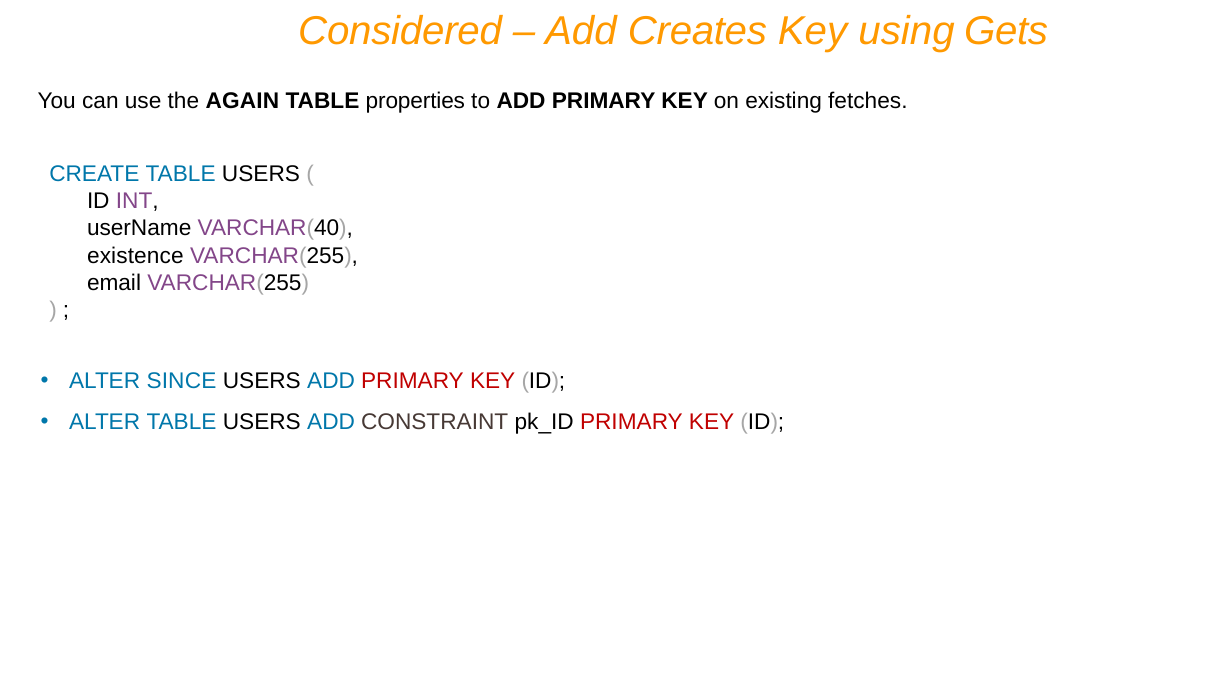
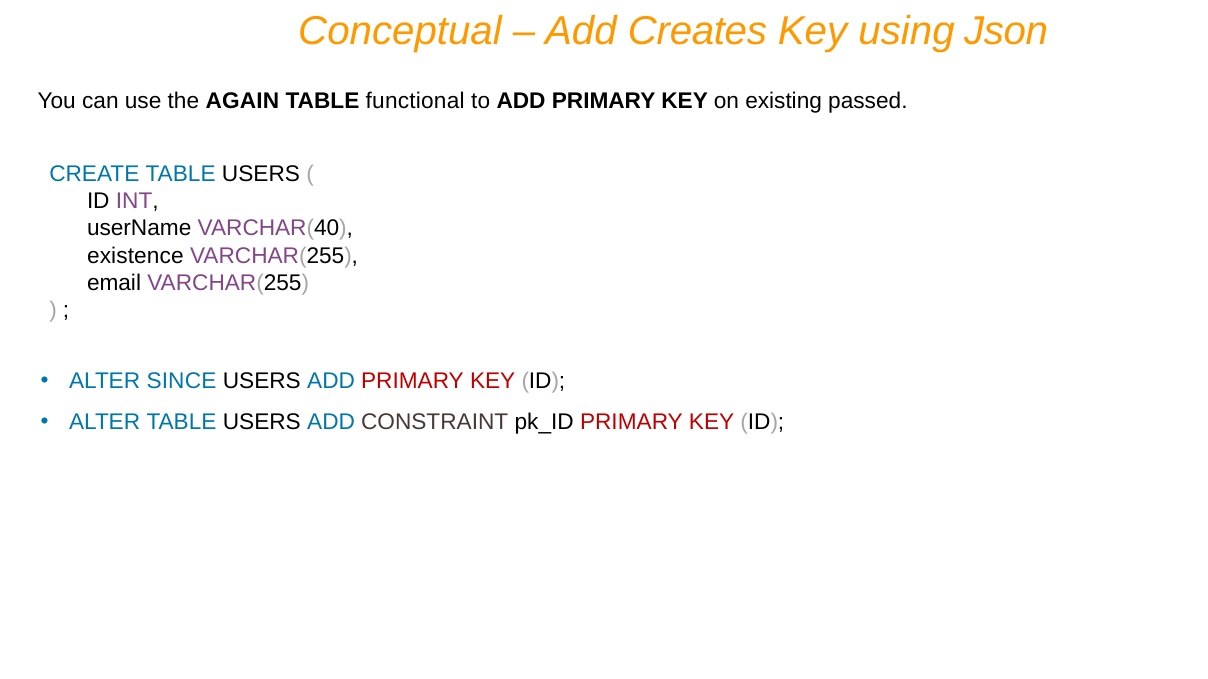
Considered: Considered -> Conceptual
Gets: Gets -> Json
properties: properties -> functional
fetches: fetches -> passed
